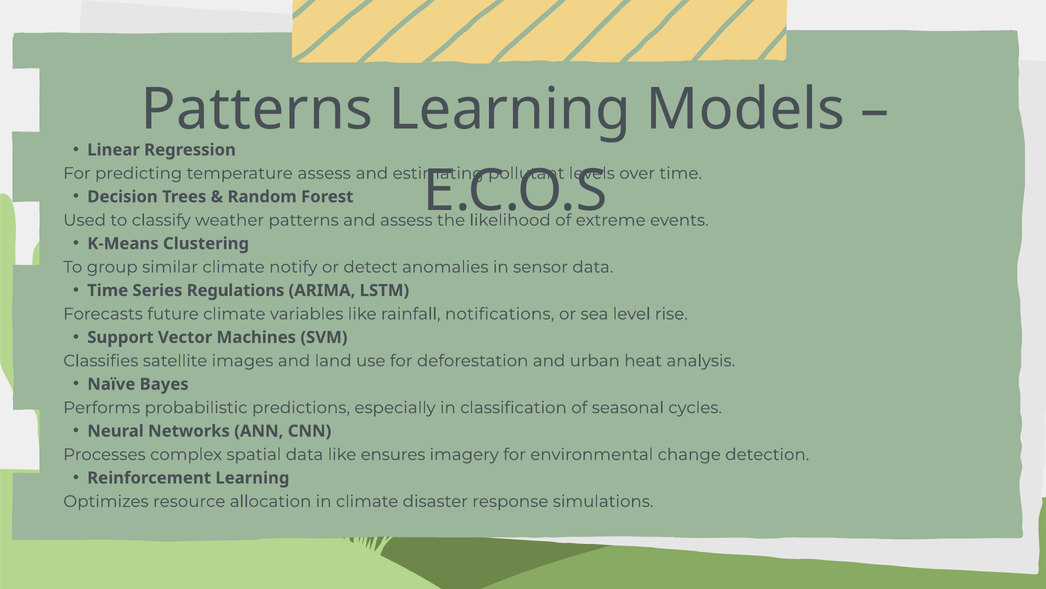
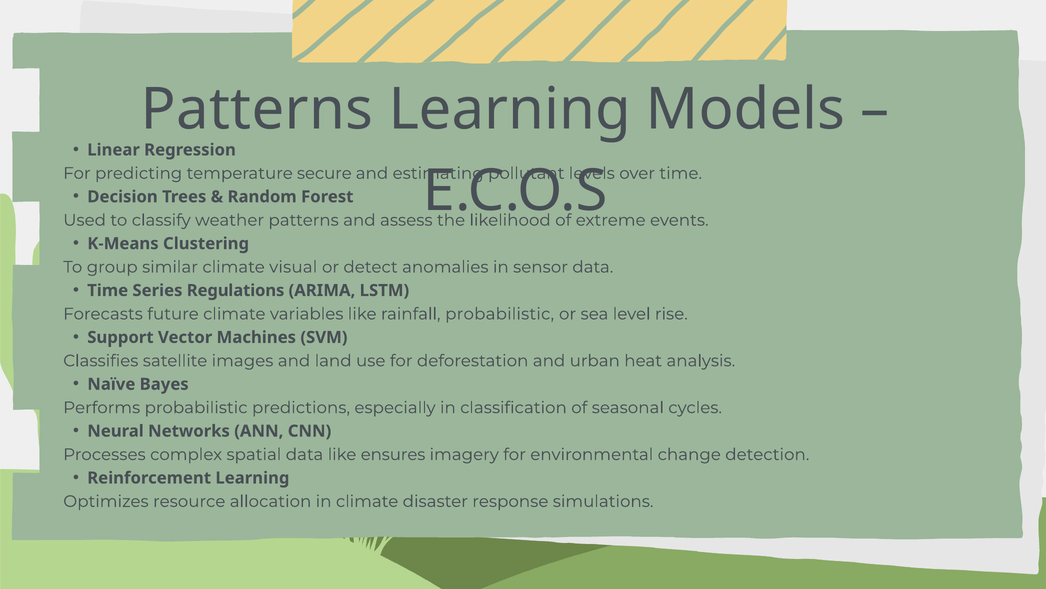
temperature assess: assess -> secure
notify: notify -> visual
rainfall notifications: notifications -> probabilistic
